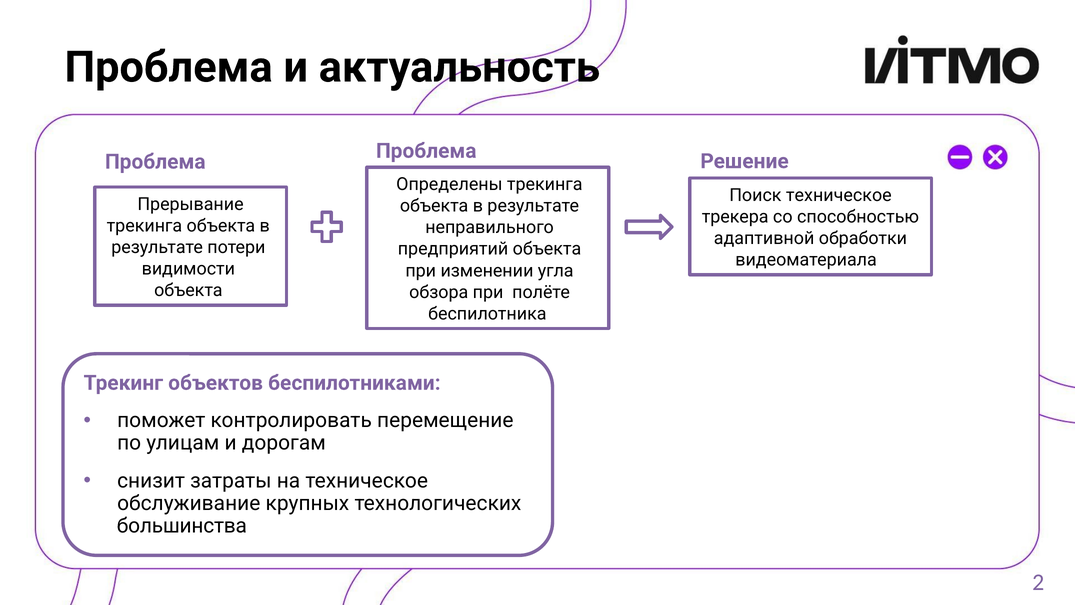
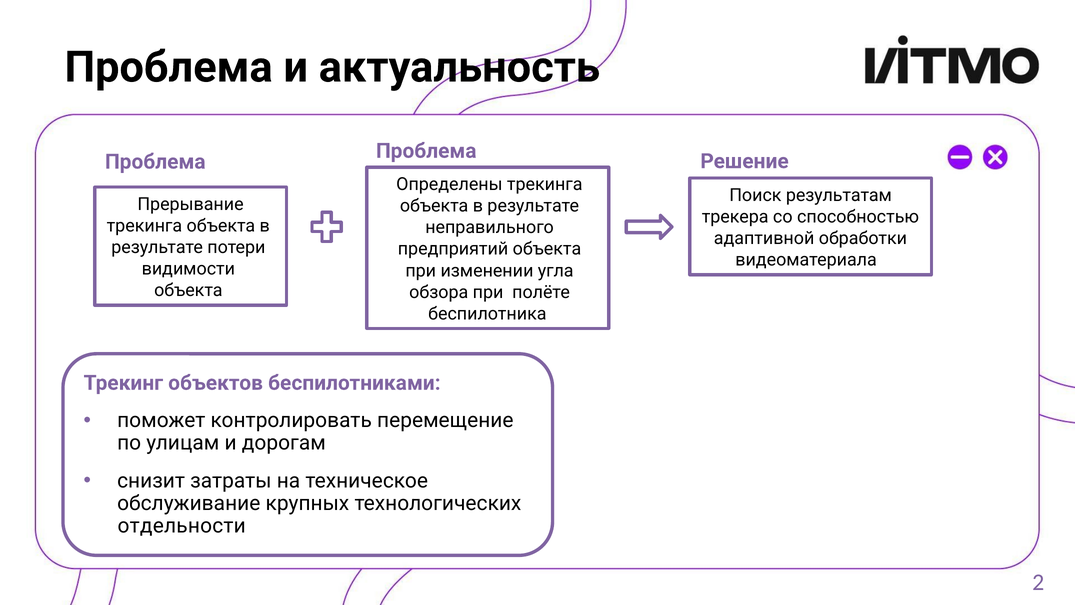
Поиск техническое: техническое -> результатам
большинства: большинства -> отдельности
